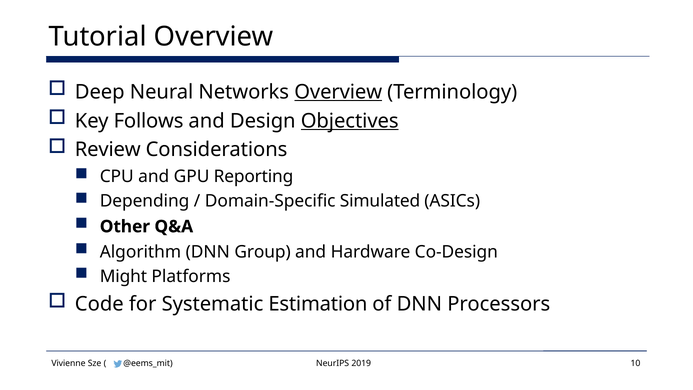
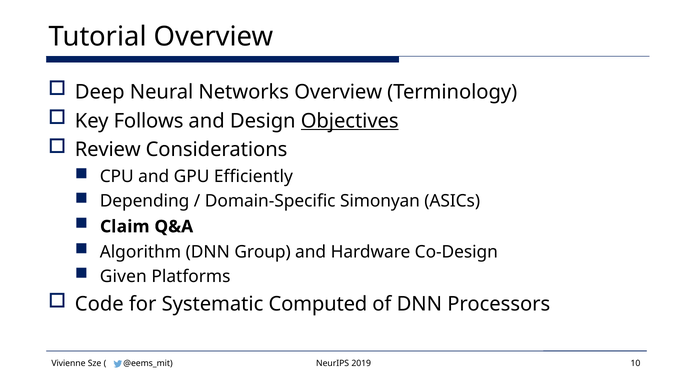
Overview at (338, 92) underline: present -> none
Reporting: Reporting -> Efficiently
Simulated: Simulated -> Simonyan
Other: Other -> Claim
Might: Might -> Given
Estimation: Estimation -> Computed
